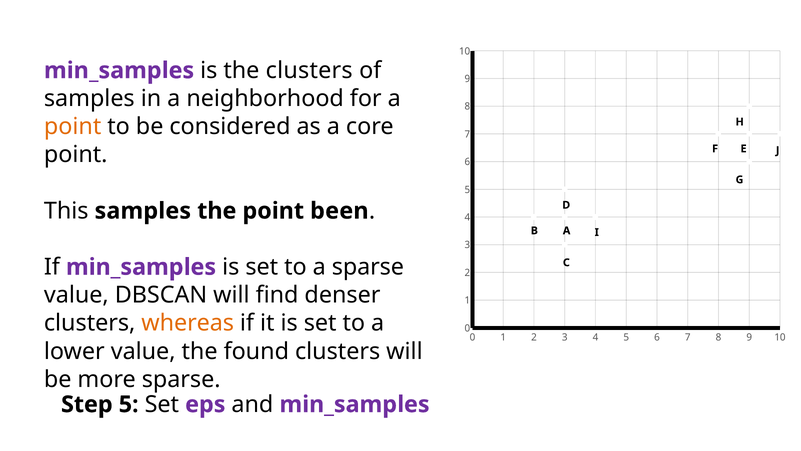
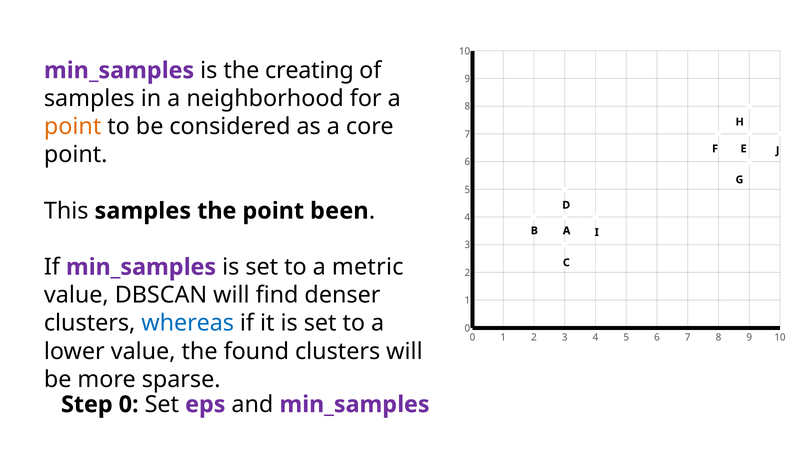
the clusters: clusters -> creating
a sparse: sparse -> metric
whereas colour: orange -> blue
Step 5: 5 -> 0
